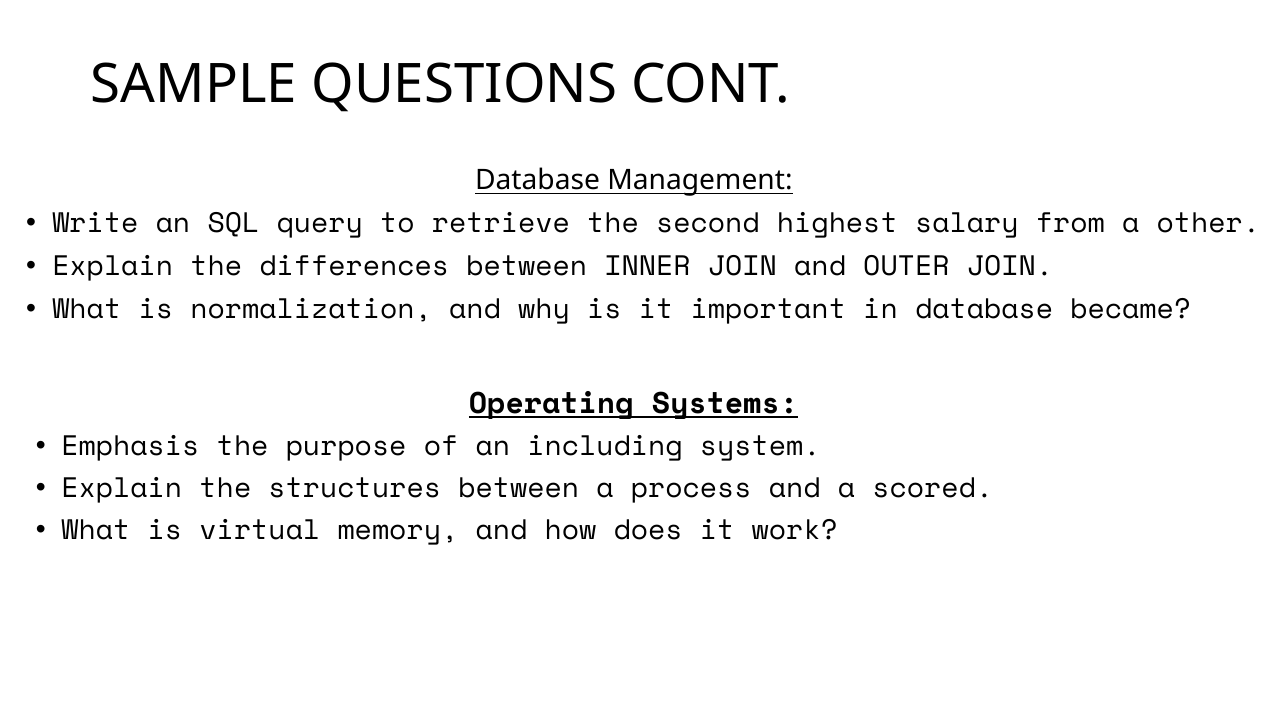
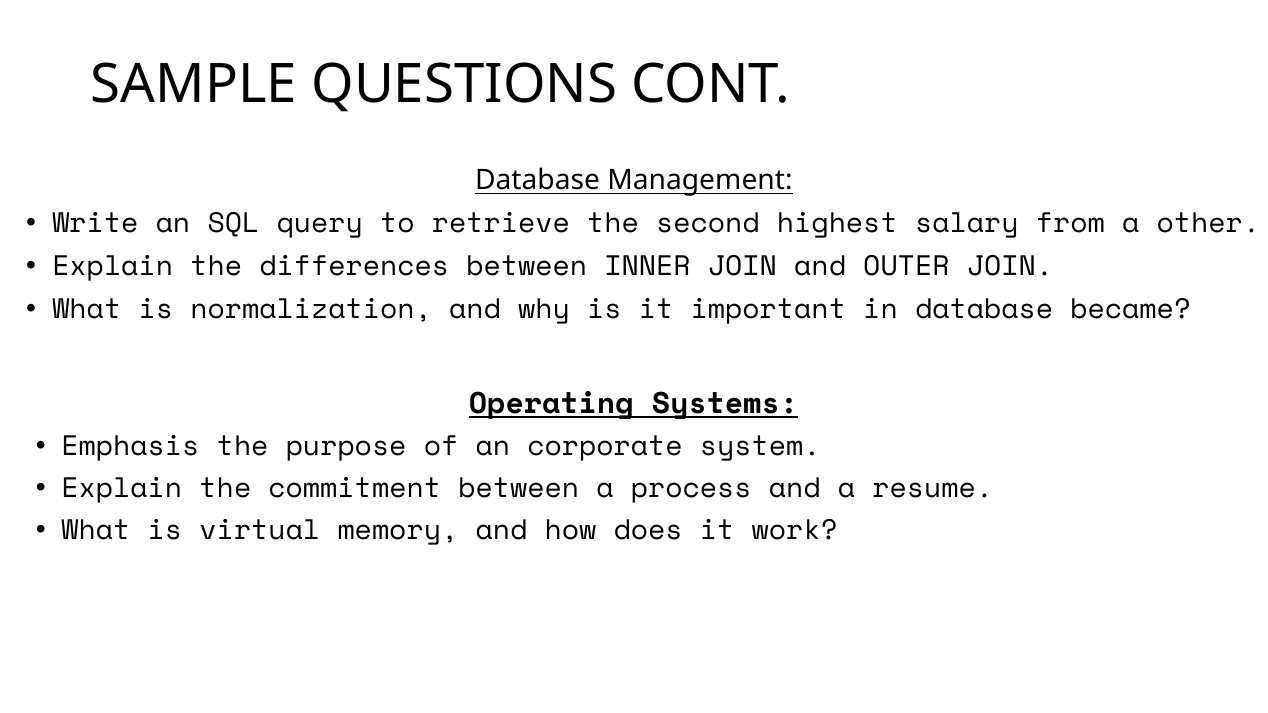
including: including -> corporate
structures: structures -> commitment
scored: scored -> resume
